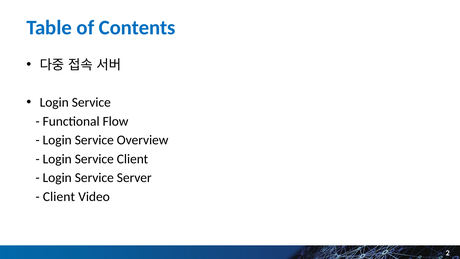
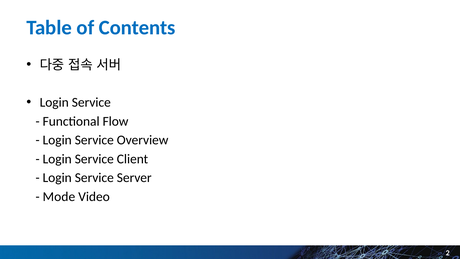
Client at (59, 196): Client -> Mode
